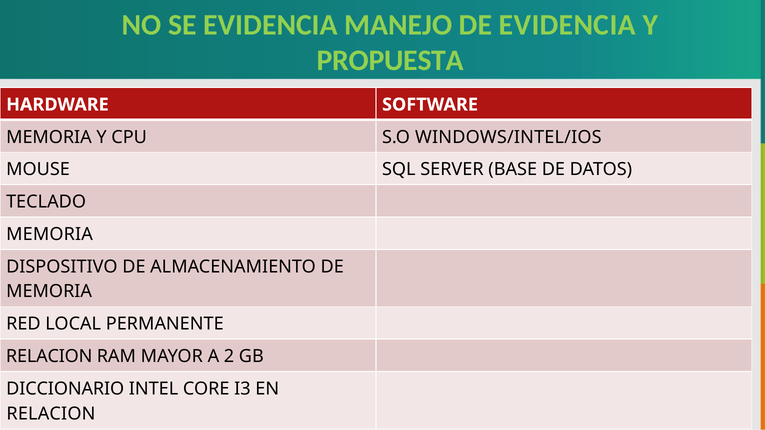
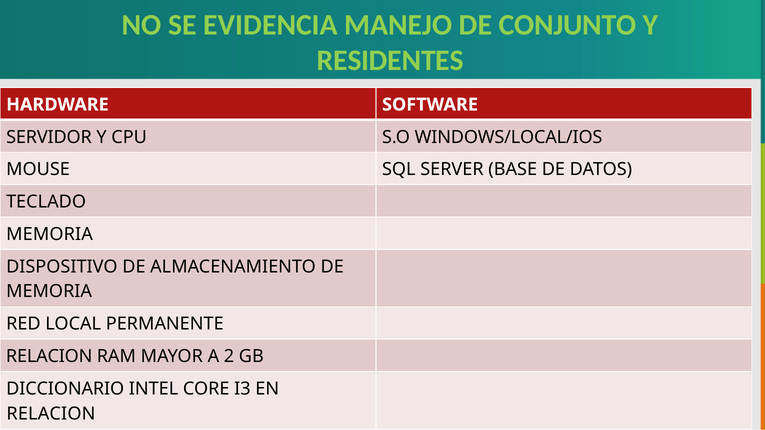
DE EVIDENCIA: EVIDENCIA -> CONJUNTO
PROPUESTA: PROPUESTA -> RESIDENTES
MEMORIA at (49, 137): MEMORIA -> SERVIDOR
WINDOWS/INTEL/IOS: WINDOWS/INTEL/IOS -> WINDOWS/LOCAL/IOS
